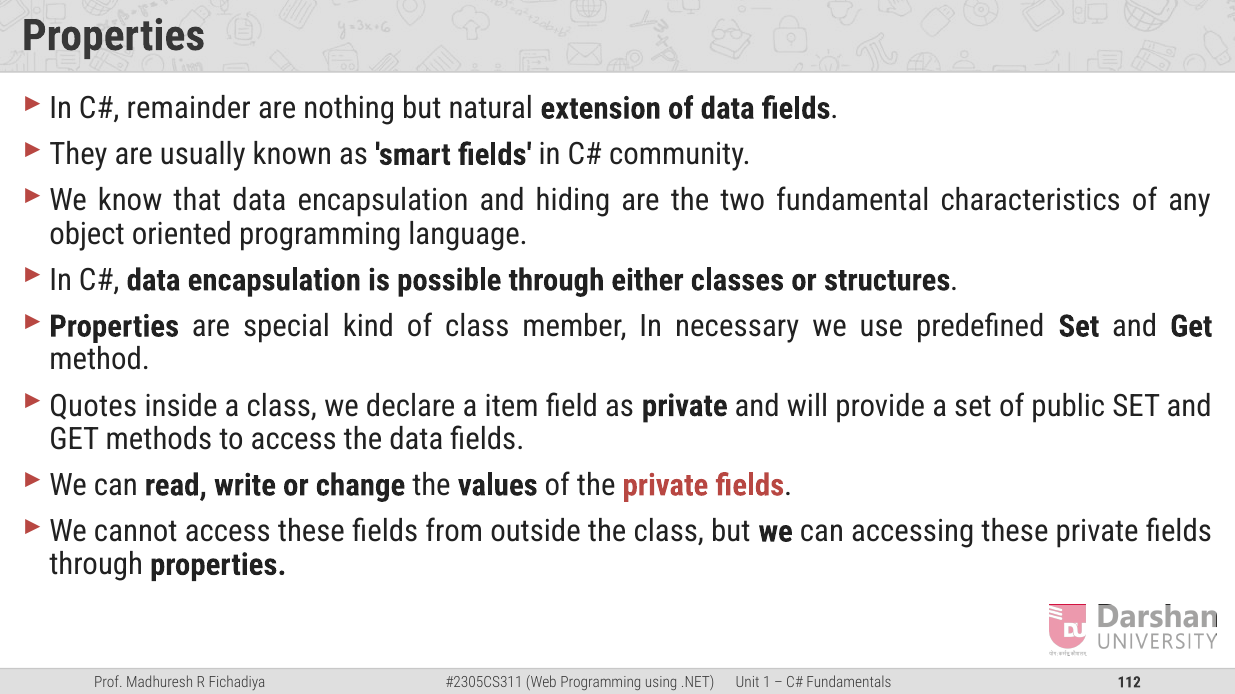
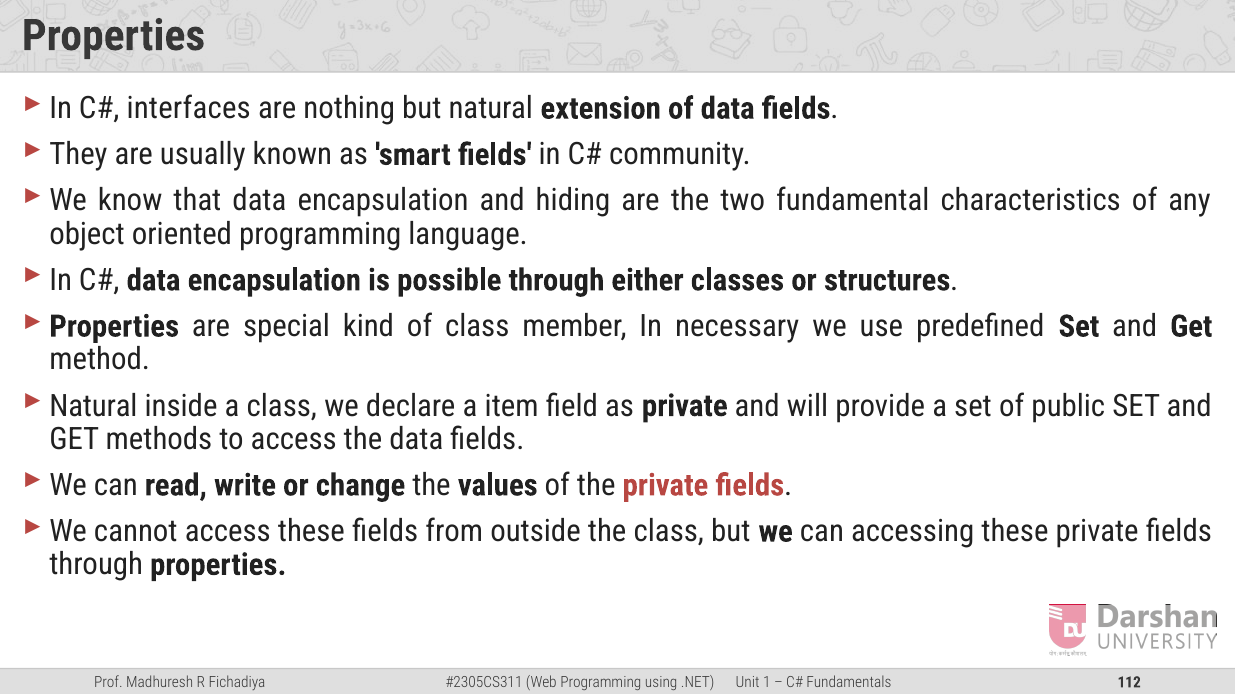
remainder: remainder -> interfaces
Quotes at (93, 406): Quotes -> Natural
